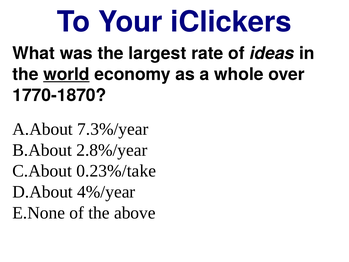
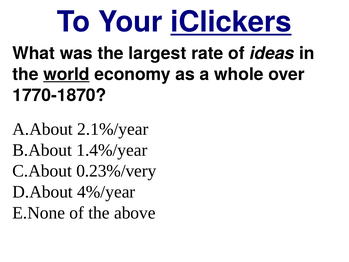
iClickers underline: none -> present
7.3%/year: 7.3%/year -> 2.1%/year
2.8%/year: 2.8%/year -> 1.4%/year
0.23%/take: 0.23%/take -> 0.23%/very
